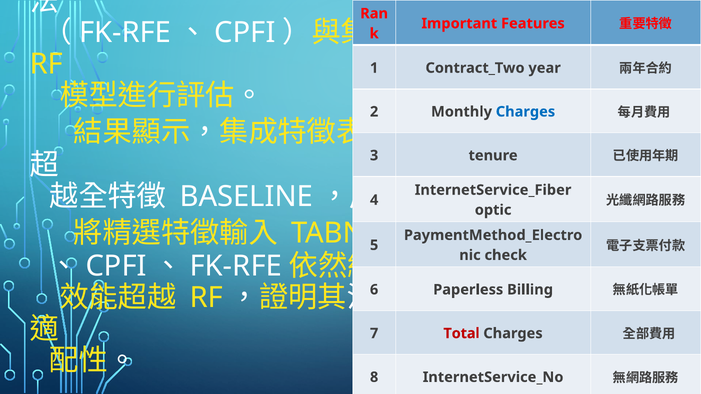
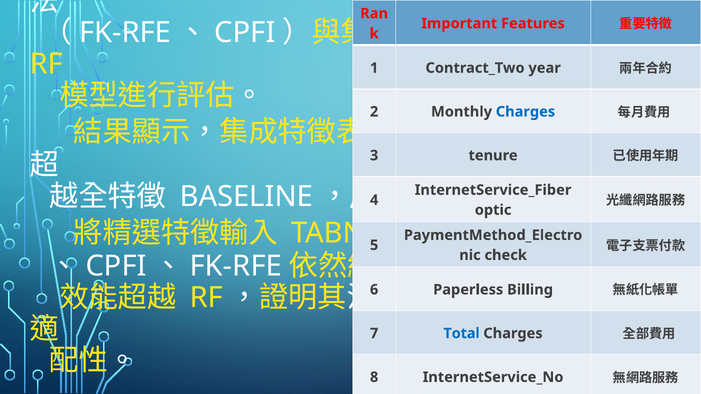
Total colour: red -> blue
